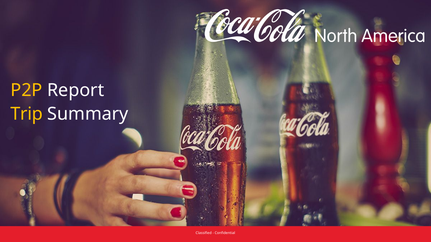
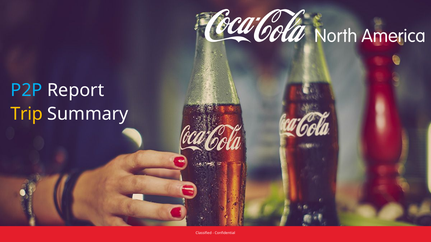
P2P colour: yellow -> light blue
